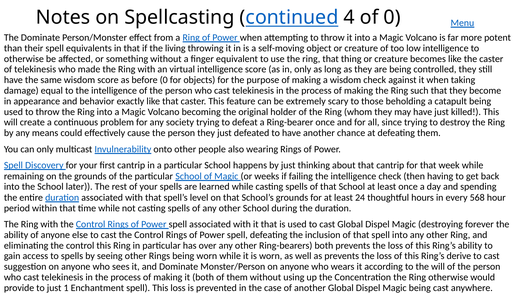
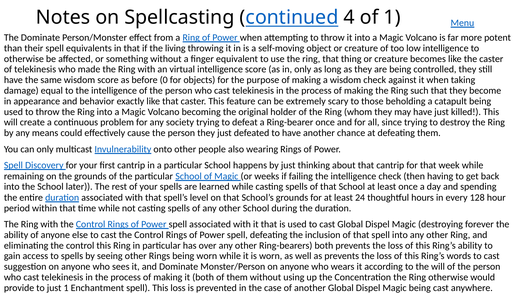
of 0: 0 -> 1
568: 568 -> 128
derive: derive -> words
